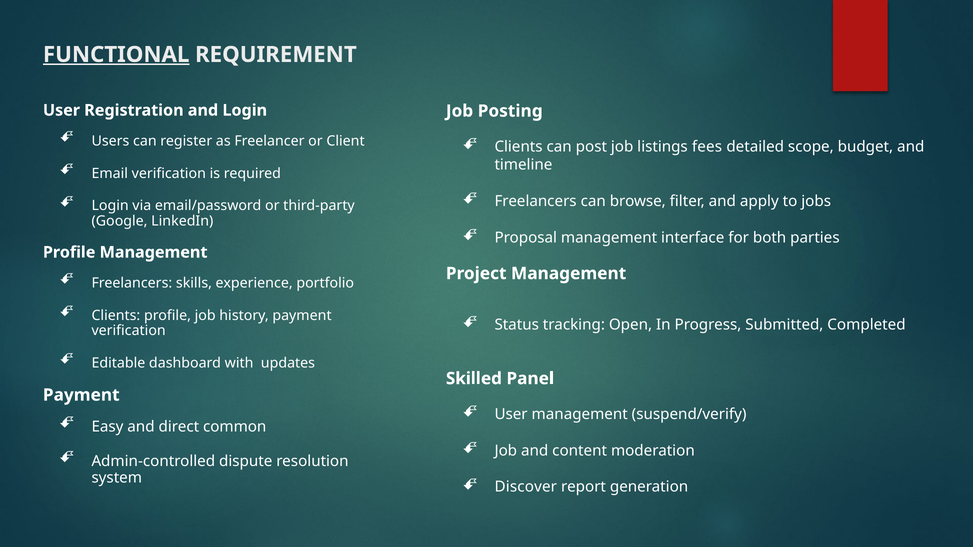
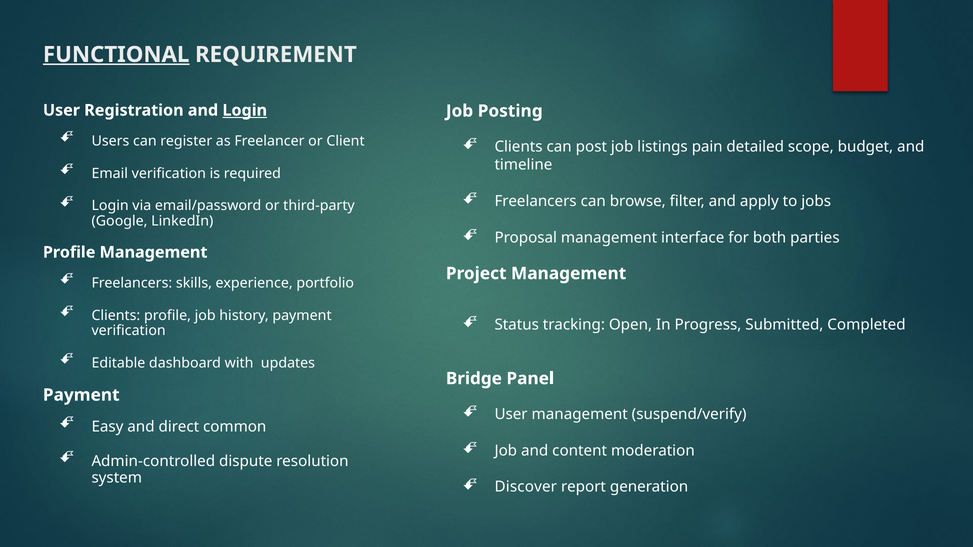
Login at (245, 110) underline: none -> present
fees: fees -> pain
Skilled: Skilled -> Bridge
